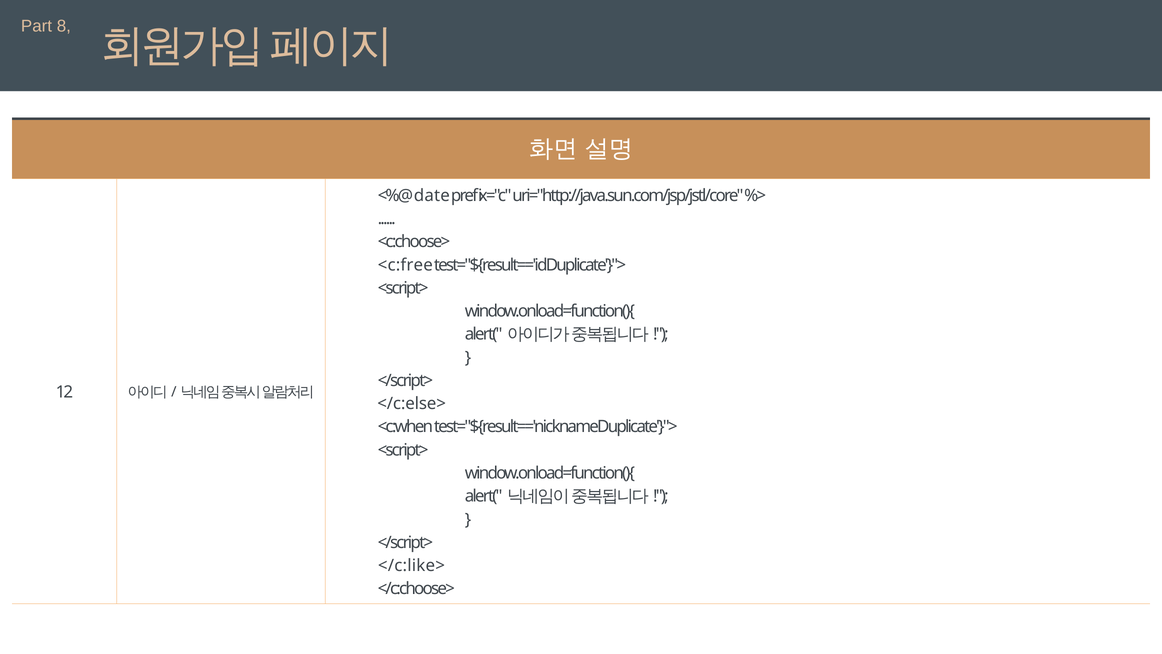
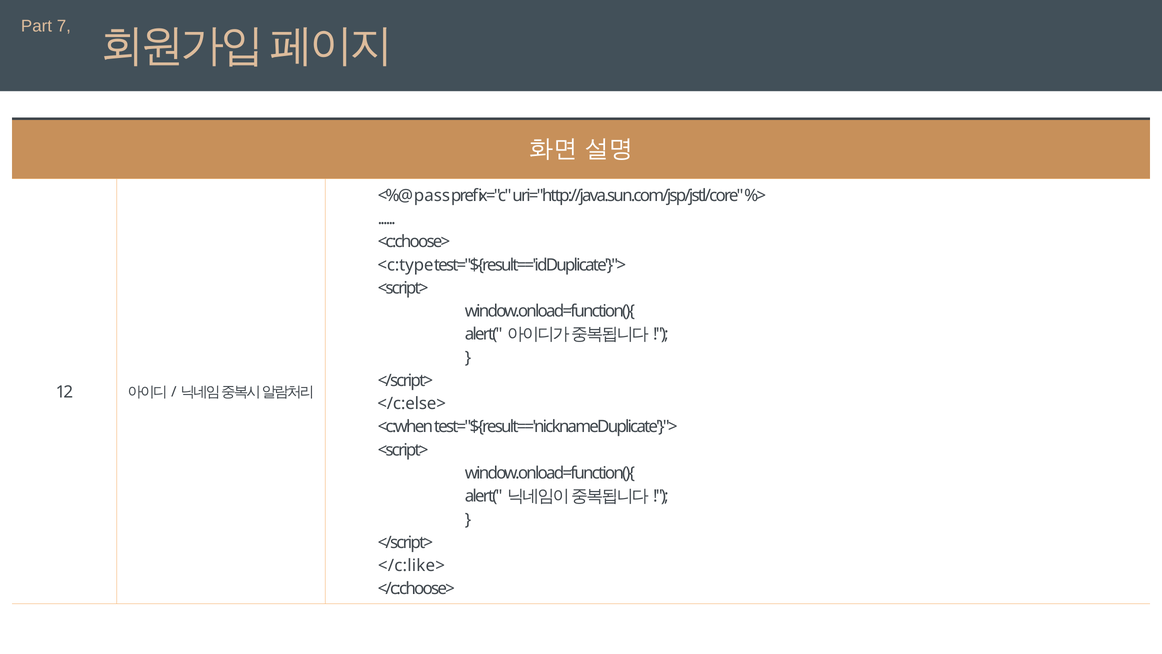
8: 8 -> 7
date: date -> pass
<c:free: <c:free -> <c:type
